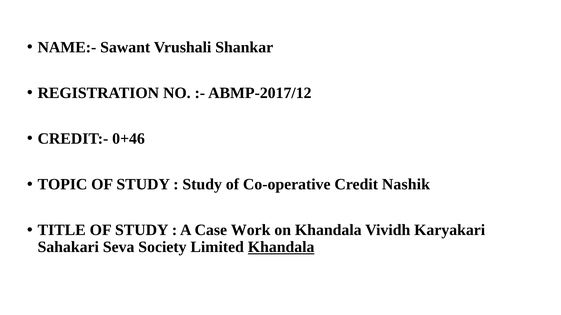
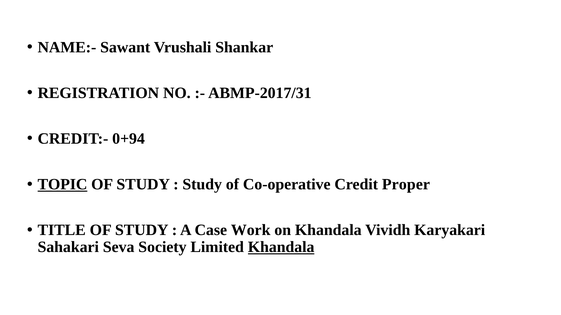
ABMP-2017/12: ABMP-2017/12 -> ABMP-2017/31
0+46: 0+46 -> 0+94
TOPIC underline: none -> present
Nashik: Nashik -> Proper
